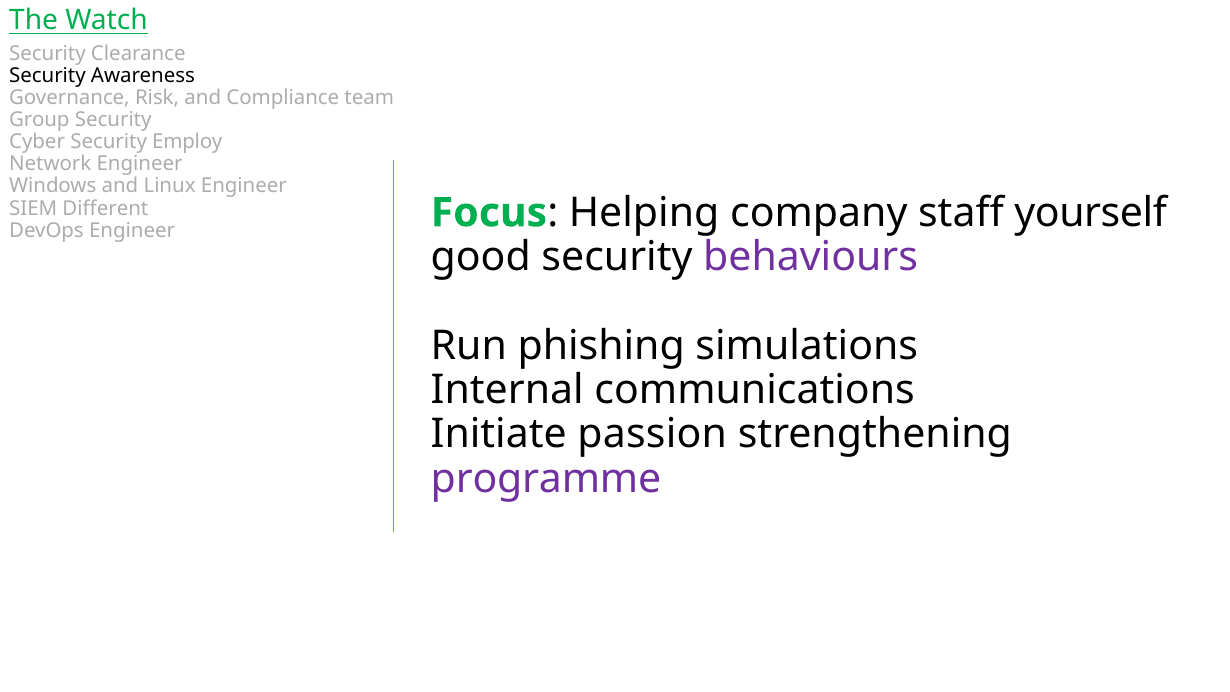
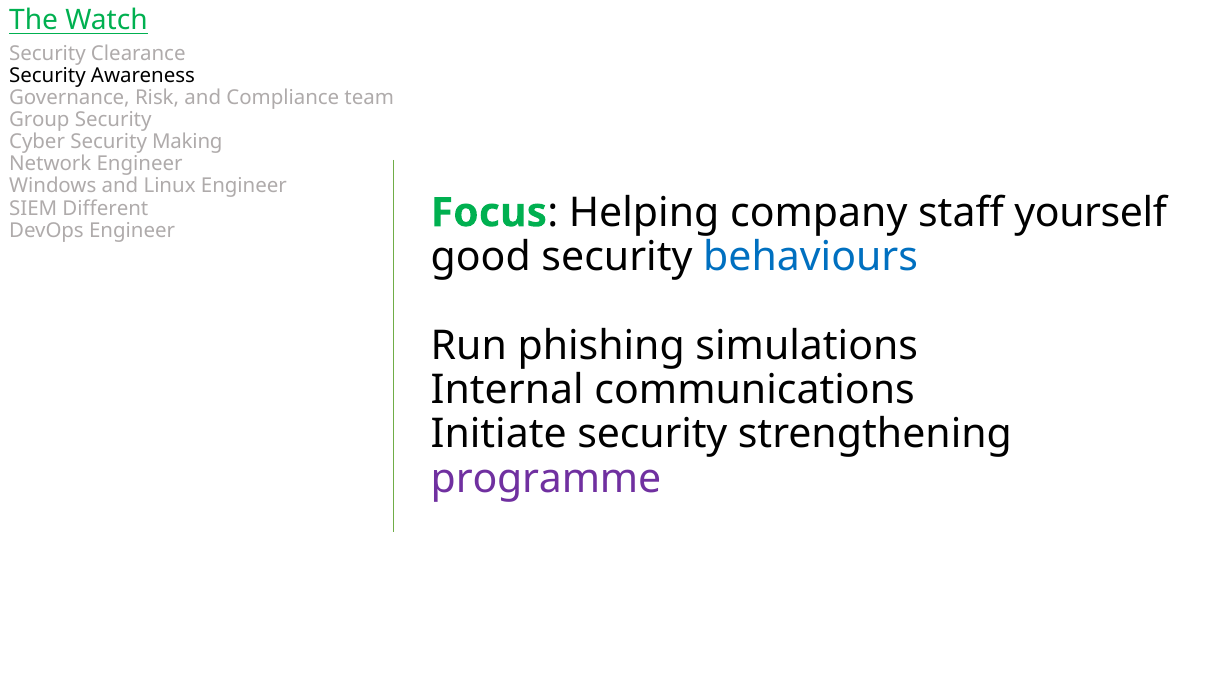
Employ: Employ -> Making
behaviours colour: purple -> blue
Initiate passion: passion -> security
